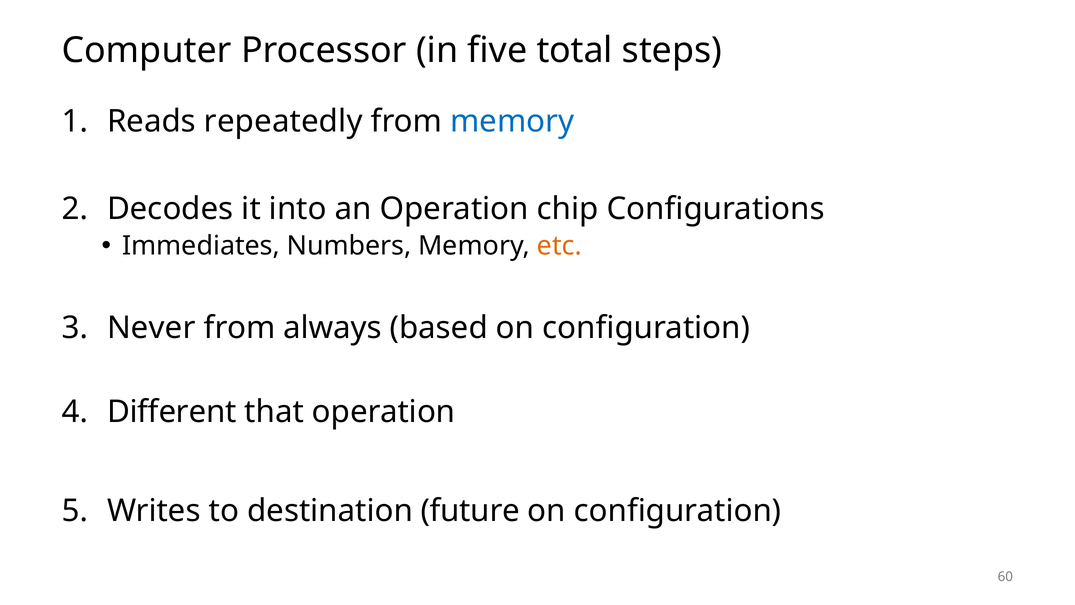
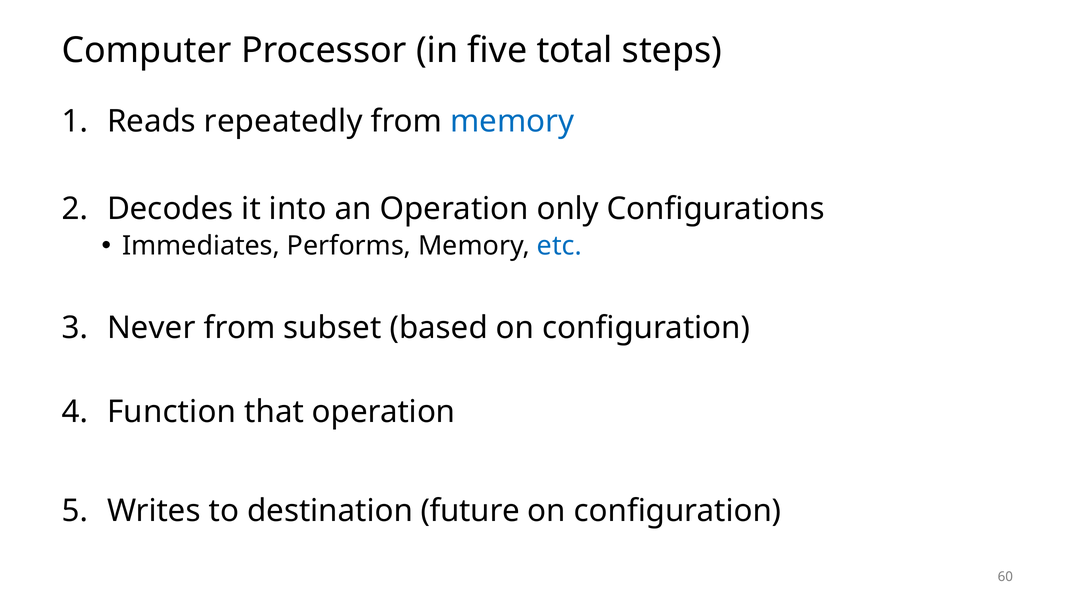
chip: chip -> only
Numbers: Numbers -> Performs
etc colour: orange -> blue
always: always -> subset
Different: Different -> Function
